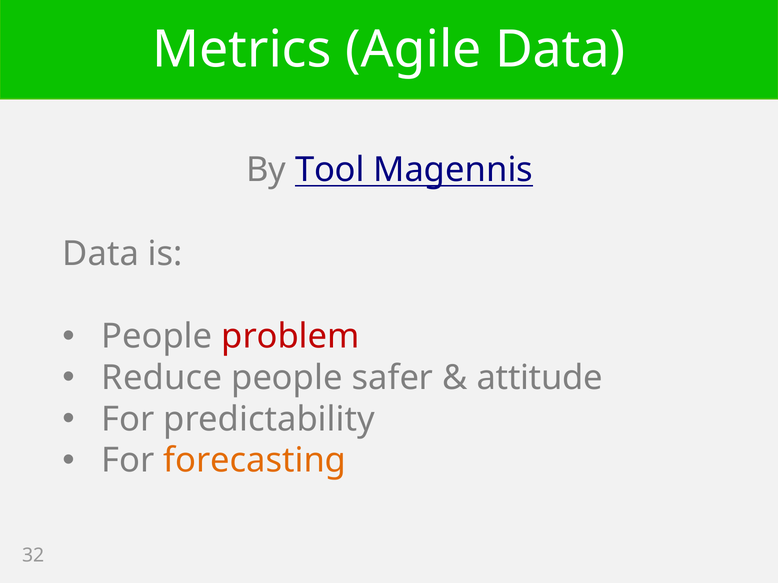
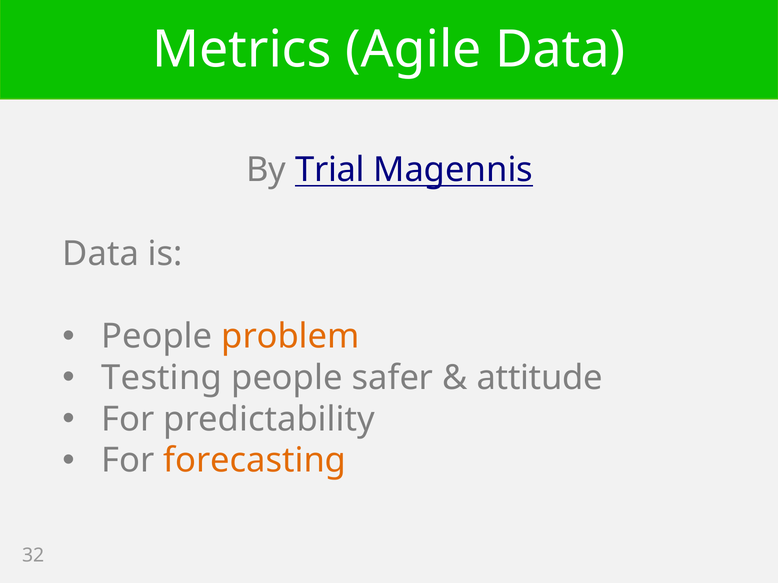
Tool: Tool -> Trial
problem colour: red -> orange
Reduce: Reduce -> Testing
